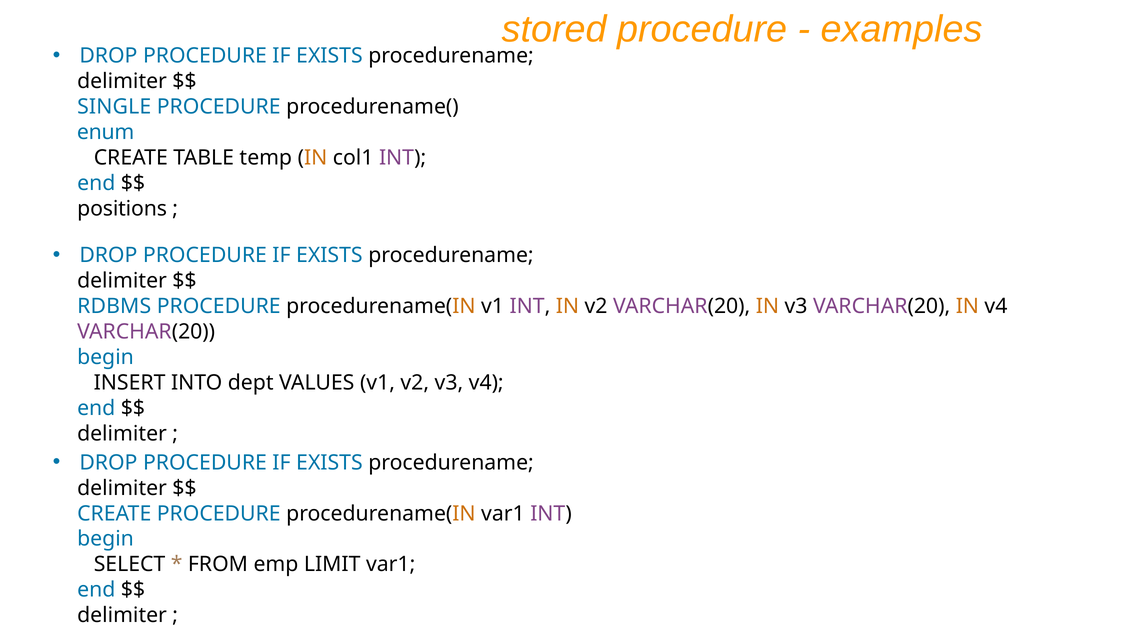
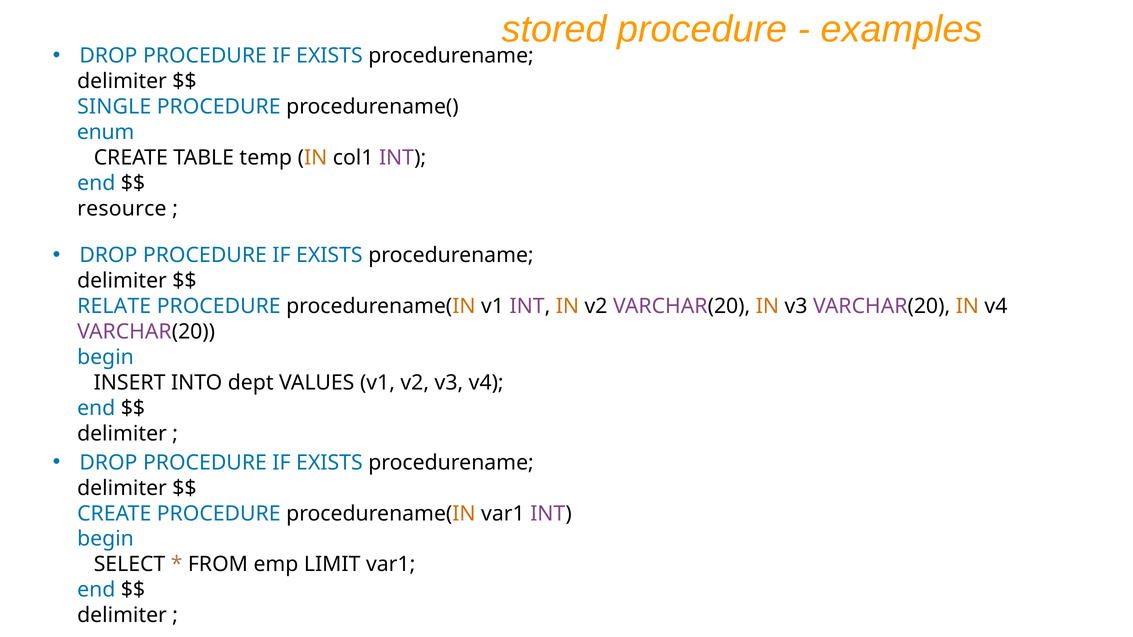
positions: positions -> resource
RDBMS: RDBMS -> RELATE
